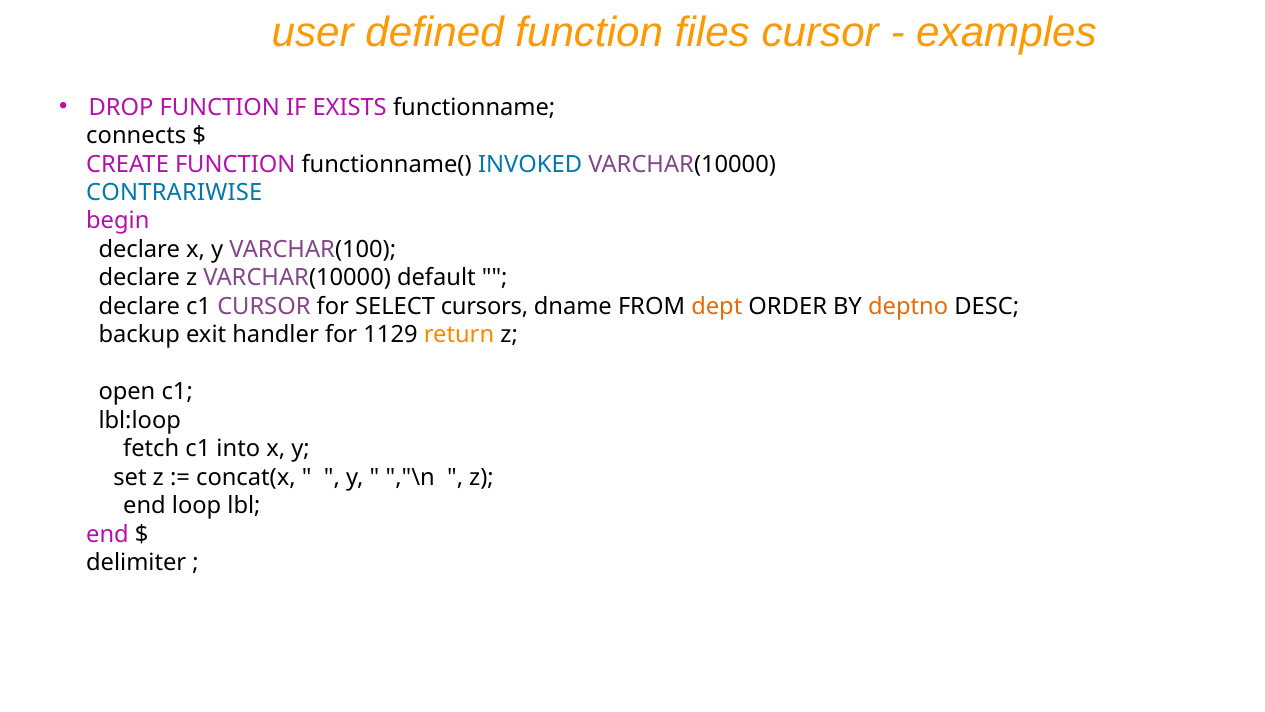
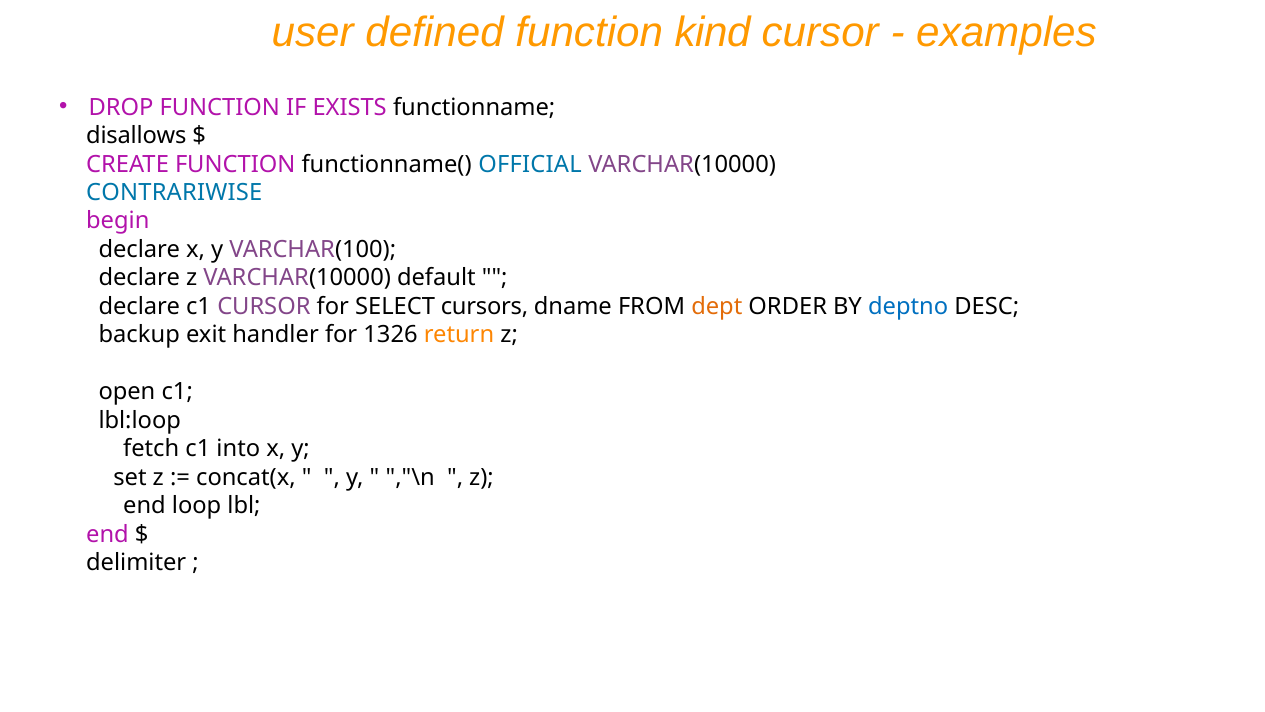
files: files -> kind
connects: connects -> disallows
INVOKED: INVOKED -> OFFICIAL
deptno colour: orange -> blue
1129: 1129 -> 1326
